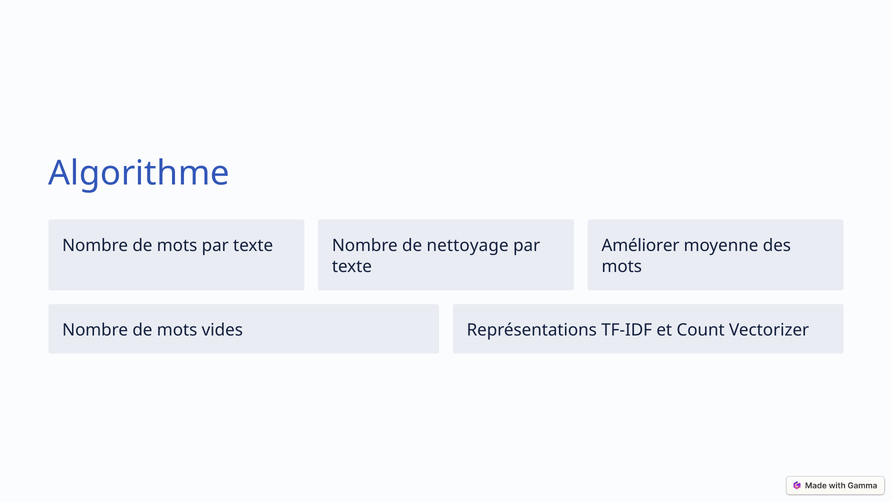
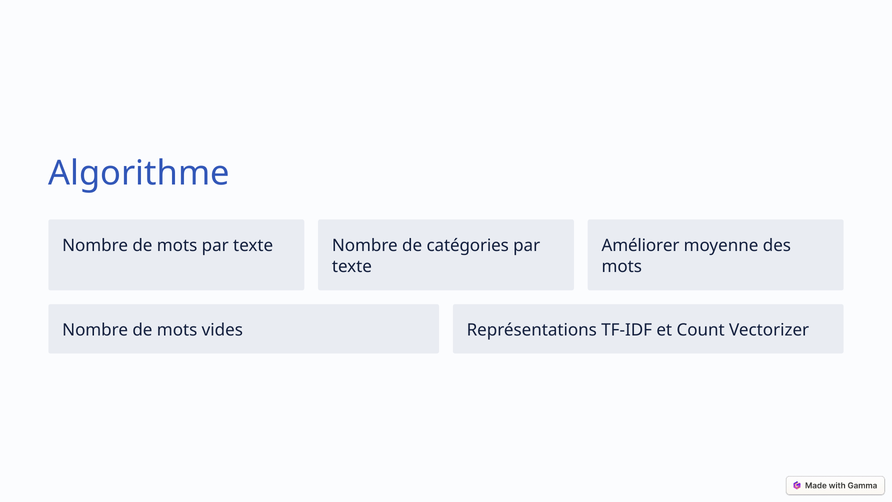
nettoyage: nettoyage -> catégories
